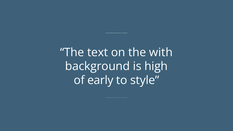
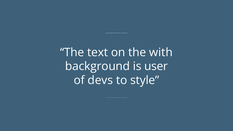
high: high -> user
early: early -> devs
